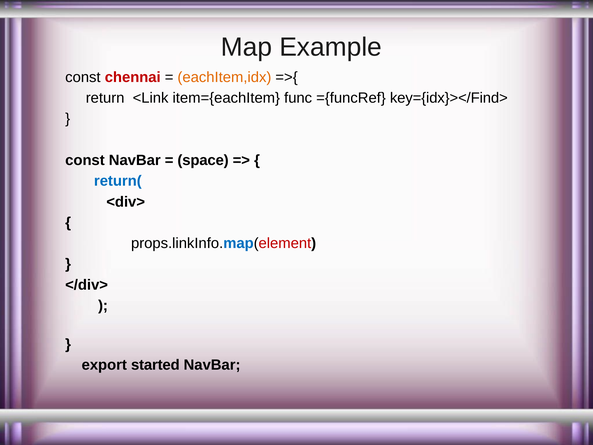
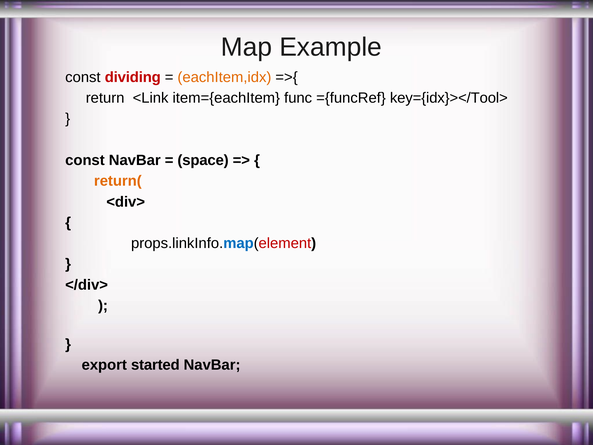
chennai: chennai -> dividing
key={idx}></Find>: key={idx}></Find> -> key={idx}></Tool>
return( colour: blue -> orange
